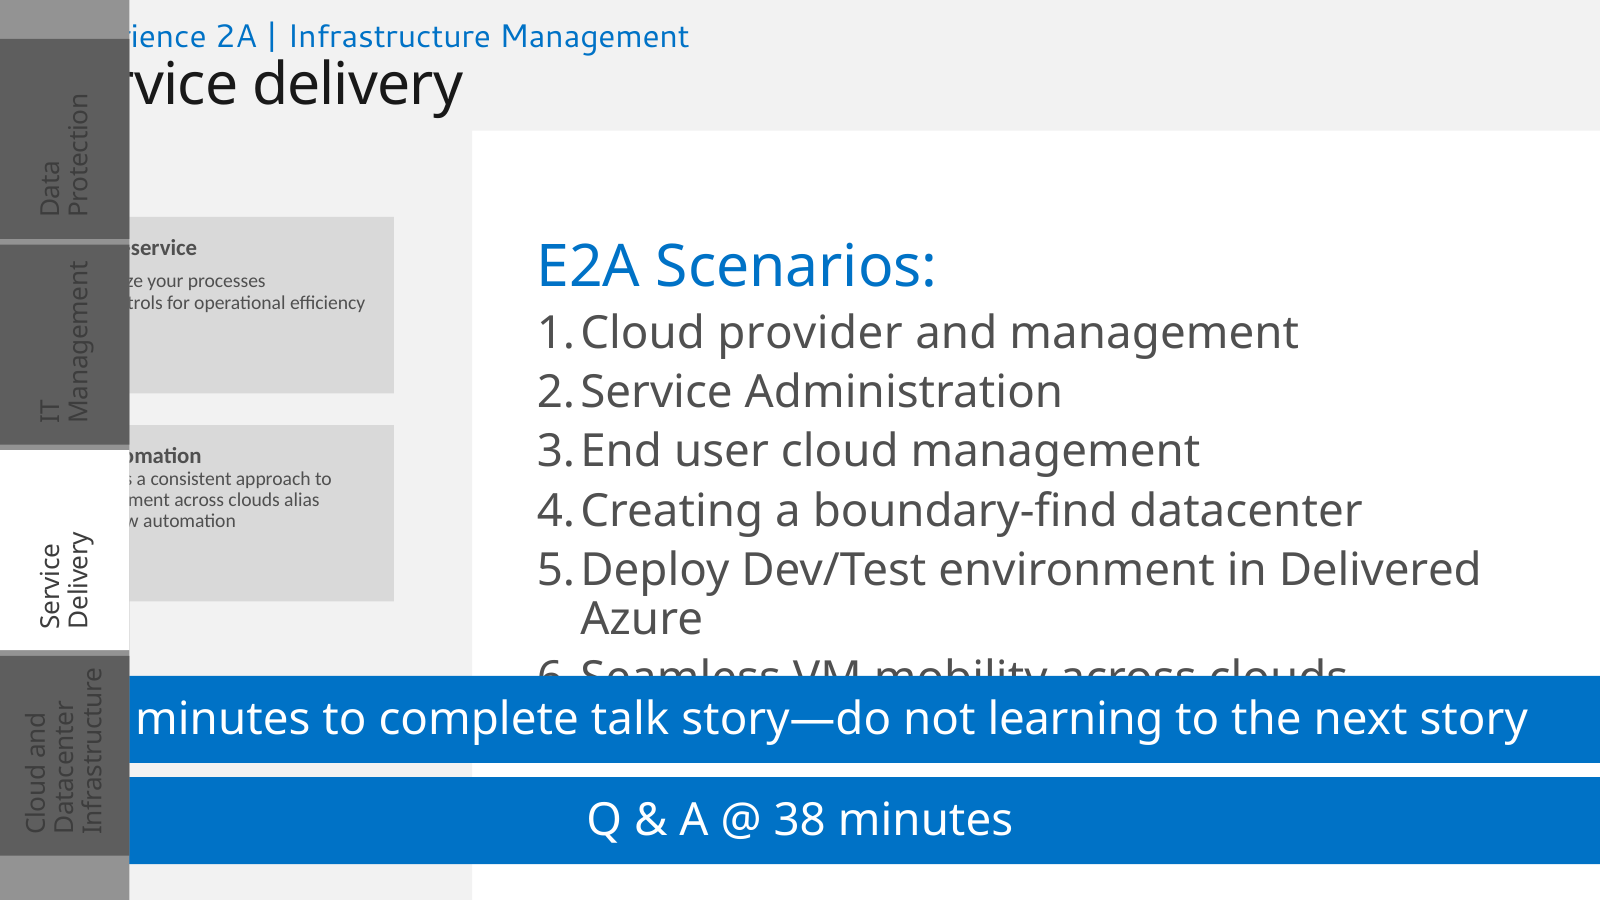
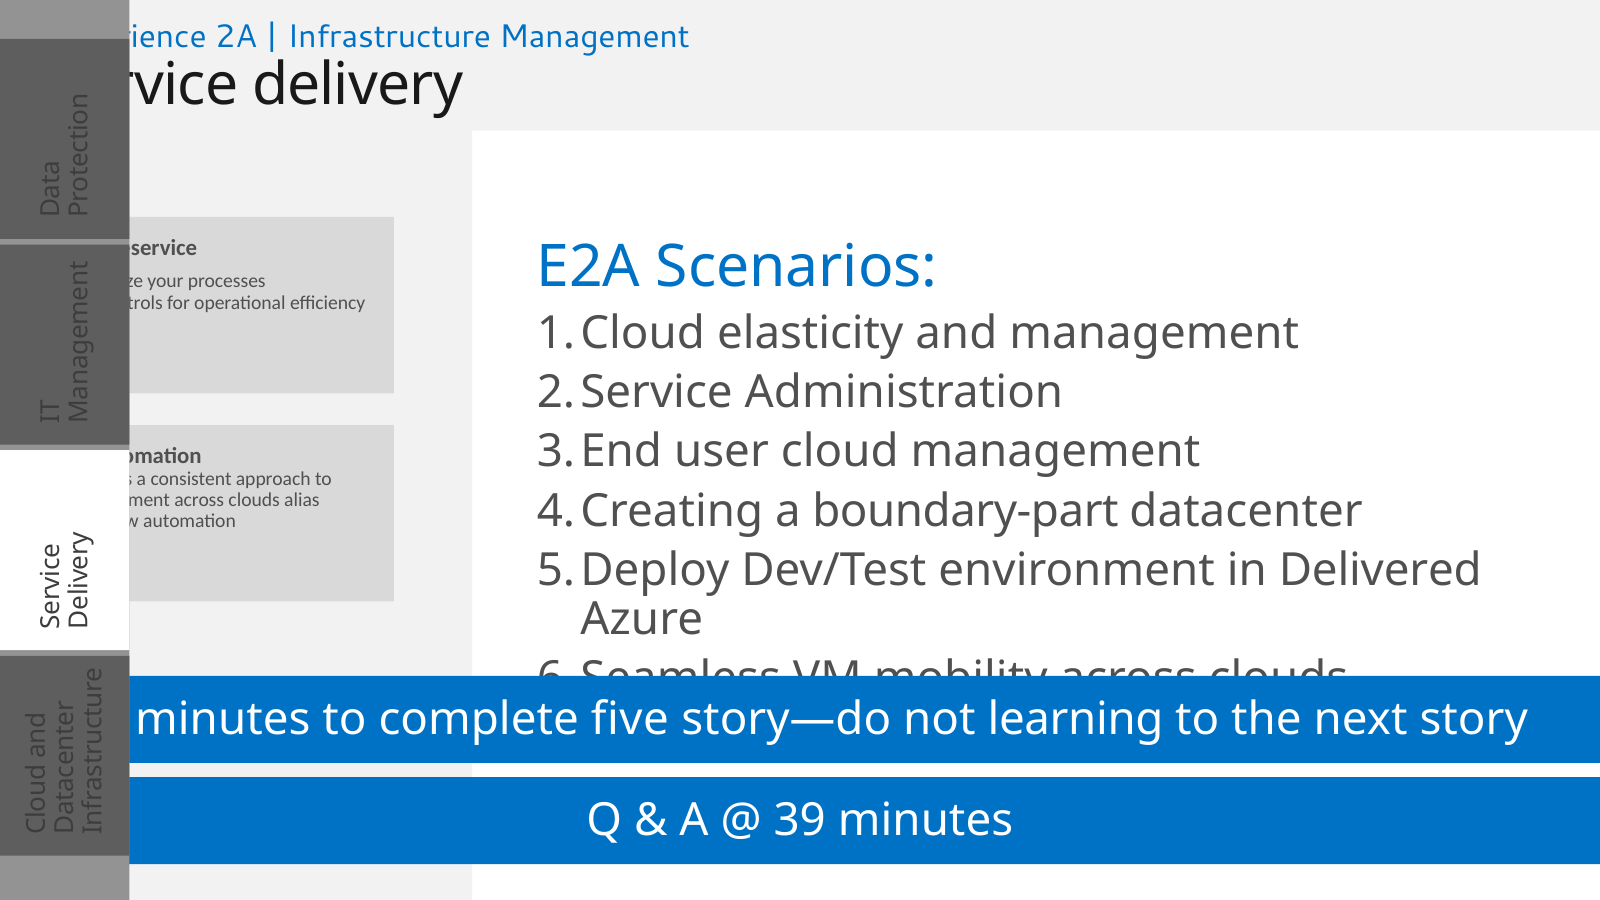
provider: provider -> elasticity
boundary-find: boundary-find -> boundary-part
talk: talk -> five
38: 38 -> 39
